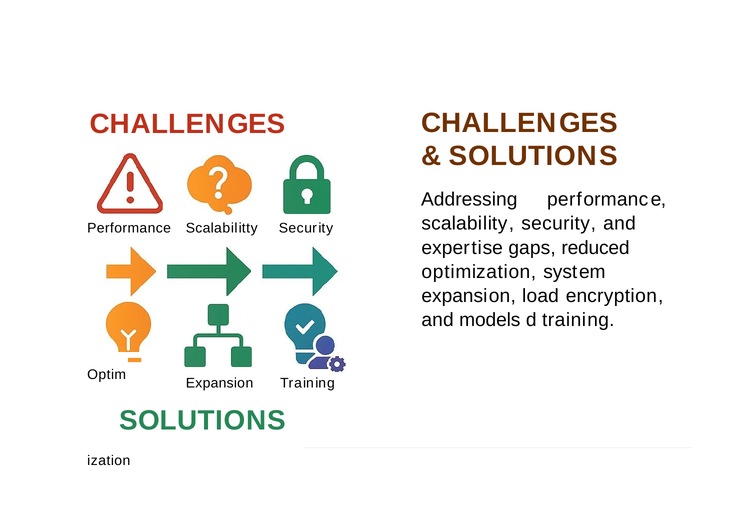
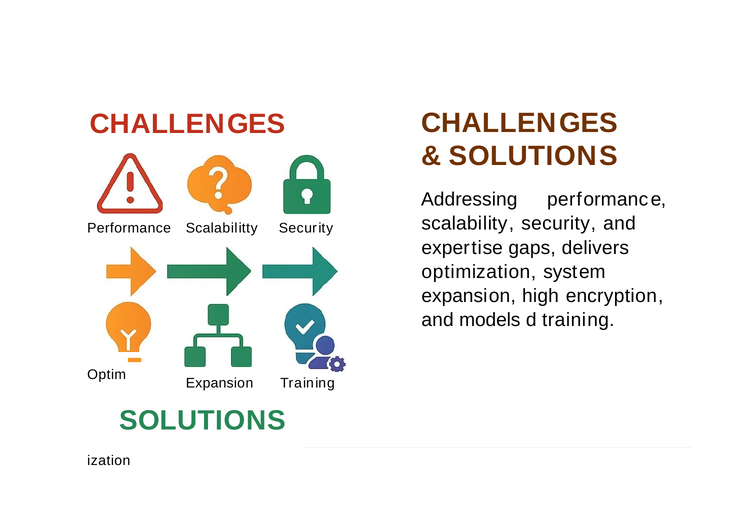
reduced: reduced -> delivers
load: load -> high
